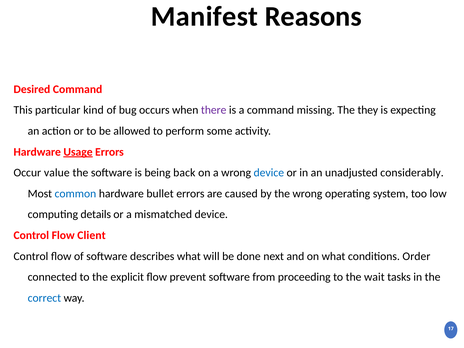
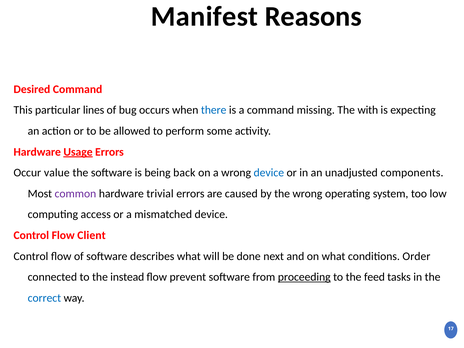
kind: kind -> lines
there colour: purple -> blue
they: they -> with
considerably: considerably -> components
common colour: blue -> purple
bullet: bullet -> trivial
details: details -> access
explicit: explicit -> instead
proceeding underline: none -> present
wait: wait -> feed
